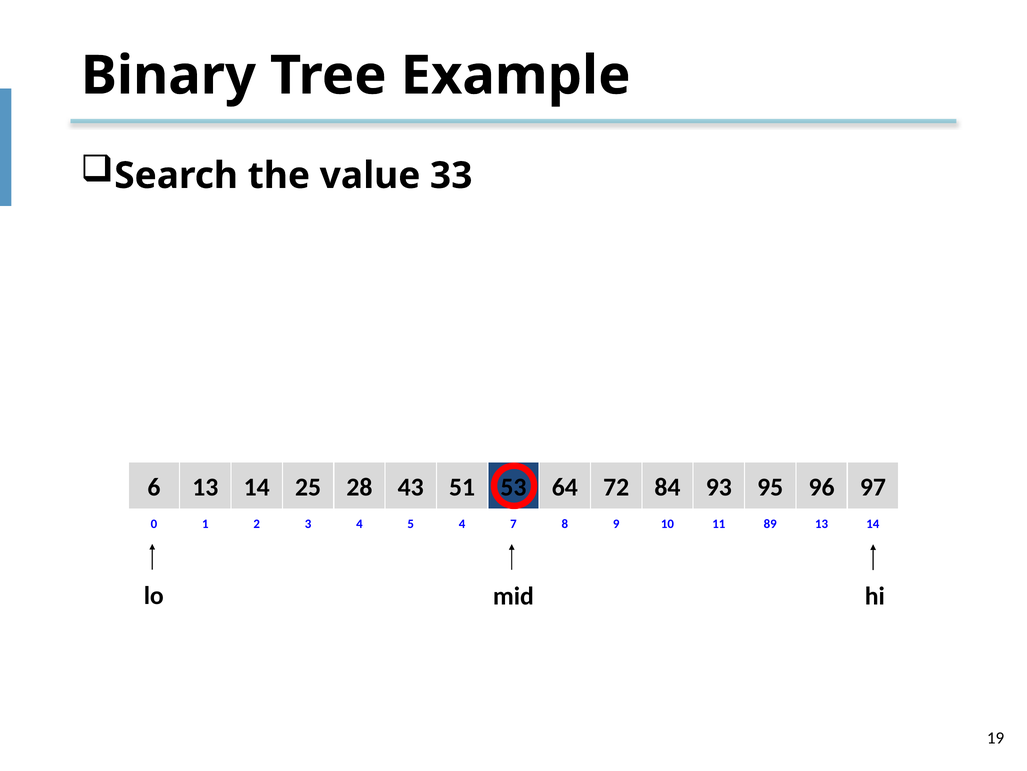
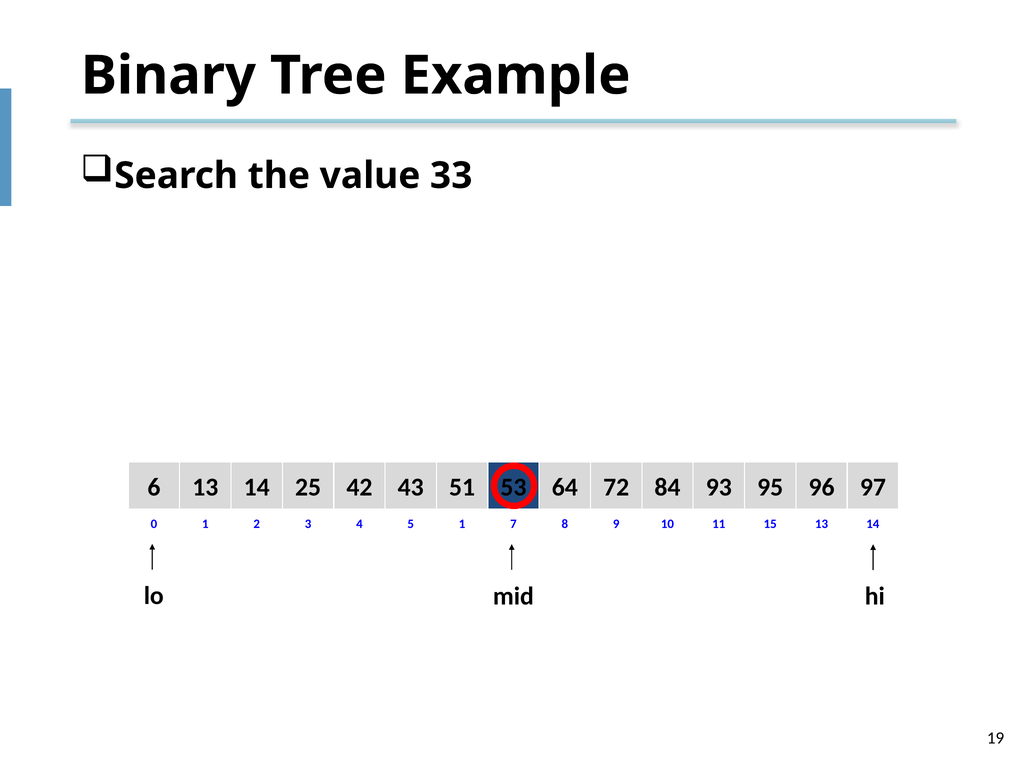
28: 28 -> 42
4 4: 4 -> 1
89: 89 -> 15
